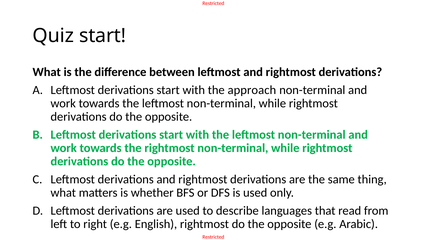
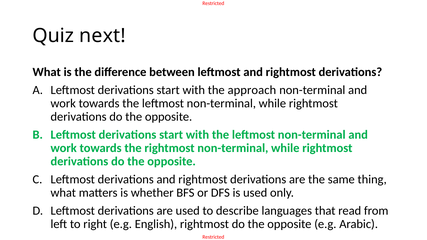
Quiz start: start -> next
